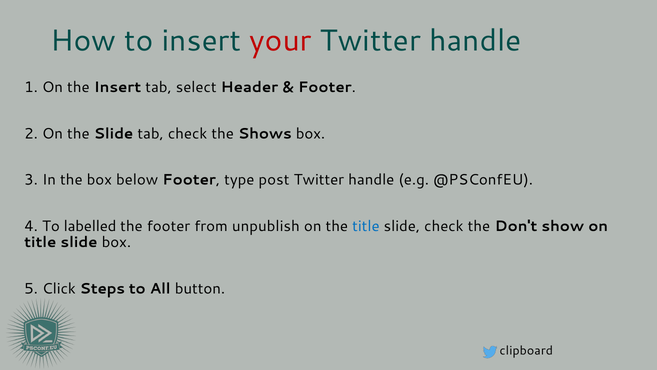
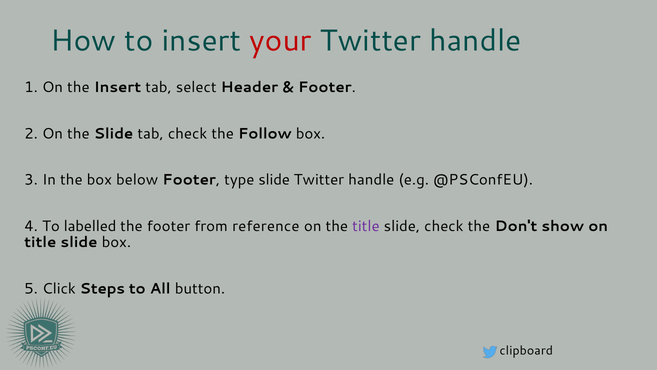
Shows: Shows -> Follow
type post: post -> slide
unpublish: unpublish -> reference
title at (366, 226) colour: blue -> purple
